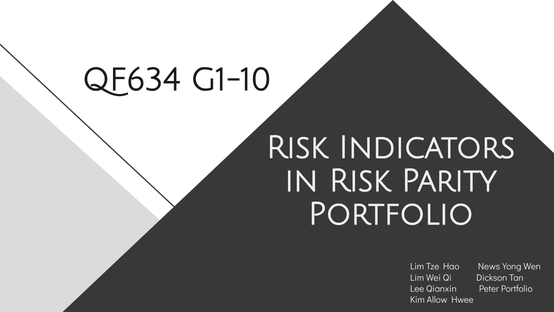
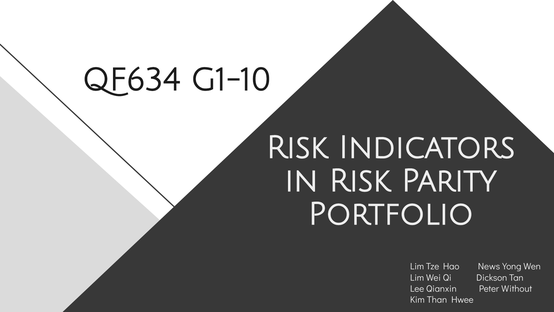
Peter Portfolio: Portfolio -> Without
Allow: Allow -> Than
